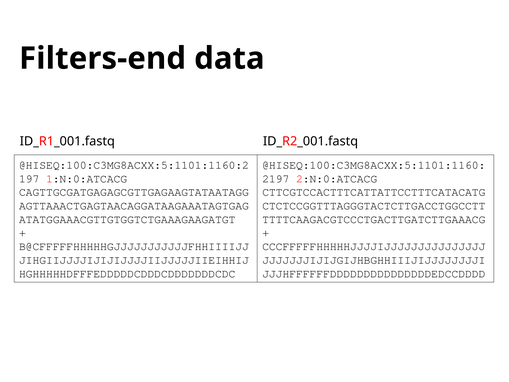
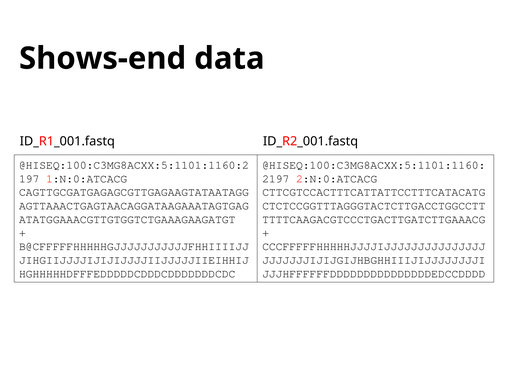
Filters-end: Filters-end -> Shows-end
